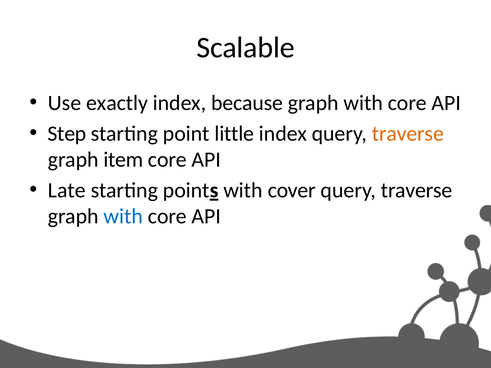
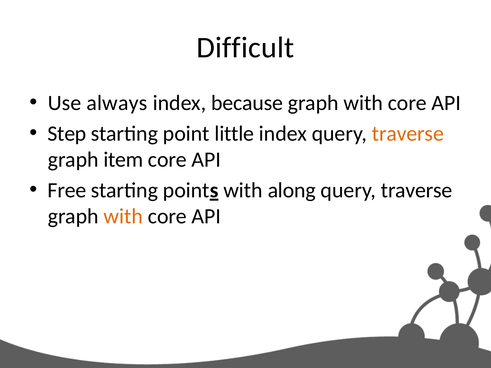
Scalable: Scalable -> Difficult
exactly: exactly -> always
Late: Late -> Free
cover: cover -> along
with at (123, 217) colour: blue -> orange
